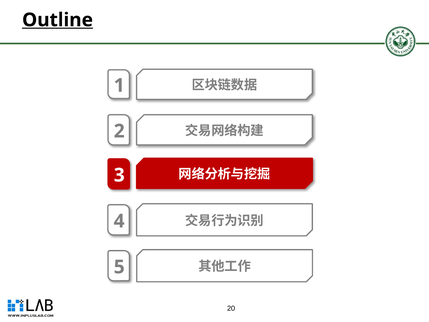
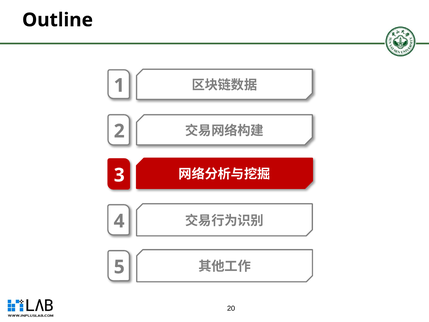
Outline underline: present -> none
